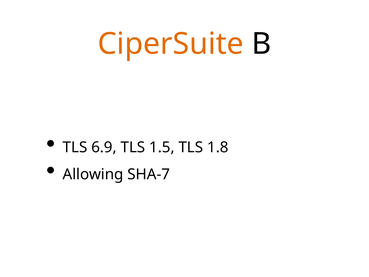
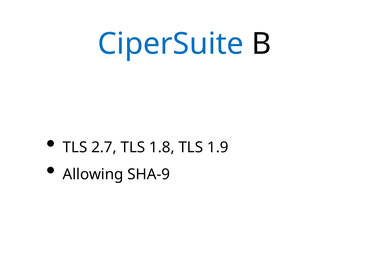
CiperSuite colour: orange -> blue
6.9: 6.9 -> 2.7
1.5: 1.5 -> 1.8
1.8: 1.8 -> 1.9
SHA-7: SHA-7 -> SHA-9
